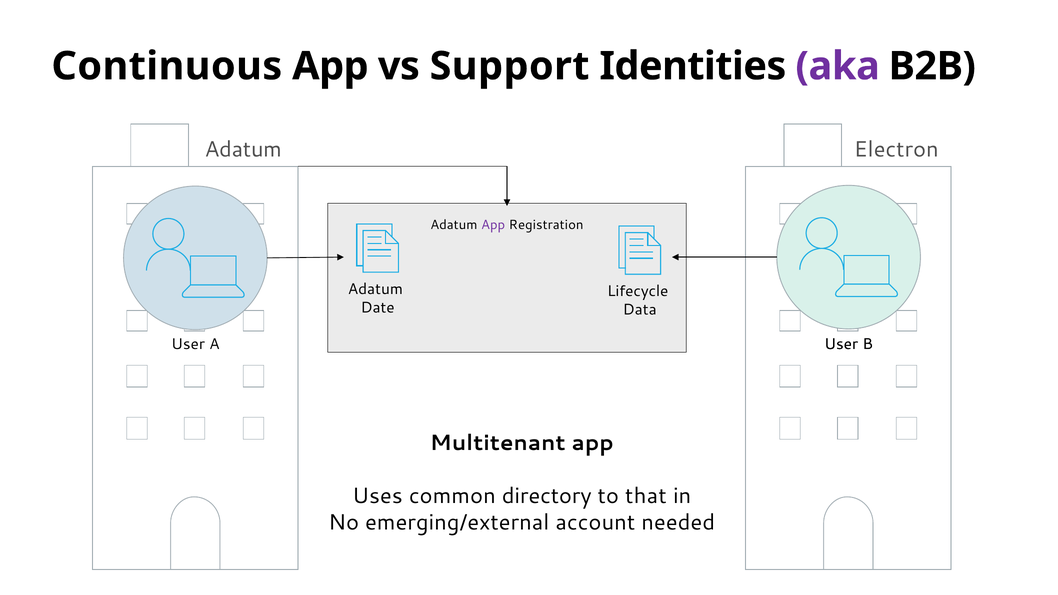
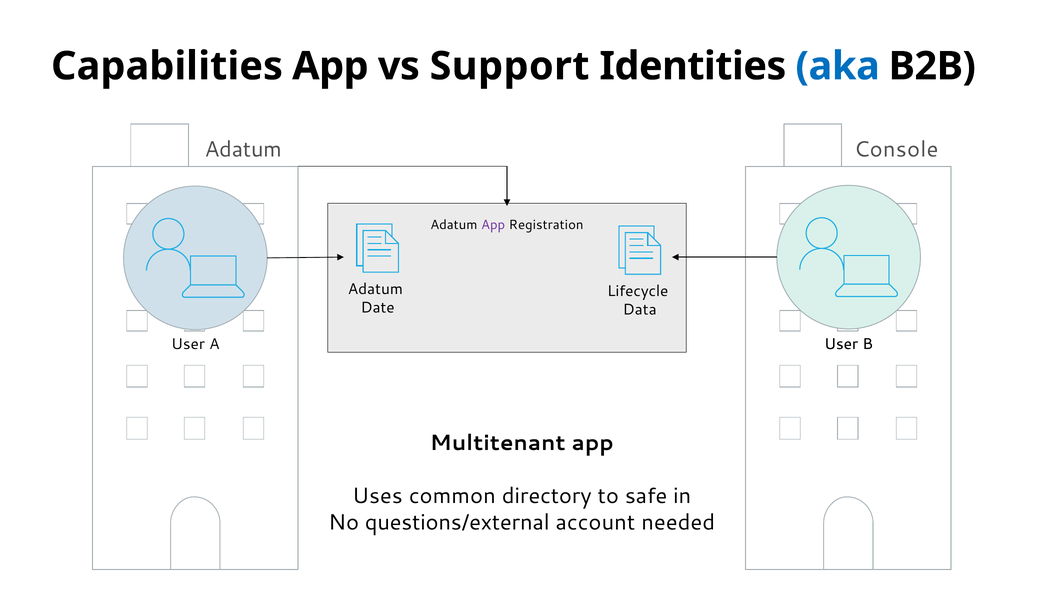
Continuous: Continuous -> Capabilities
aka colour: purple -> blue
Electron: Electron -> Console
that: that -> safe
emerging/external: emerging/external -> questions/external
